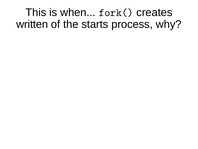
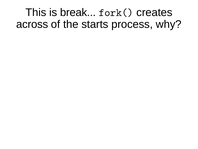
when: when -> break
written: written -> across
